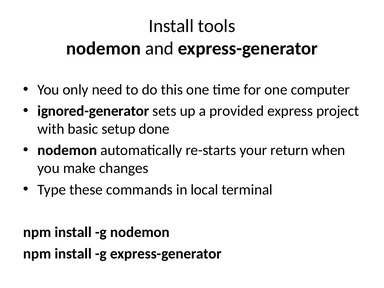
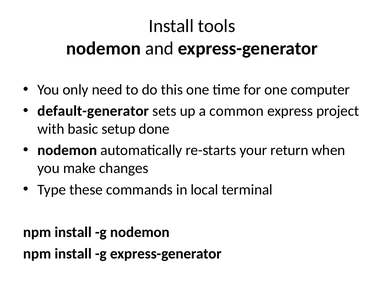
ignored-generator: ignored-generator -> default-generator
provided: provided -> common
